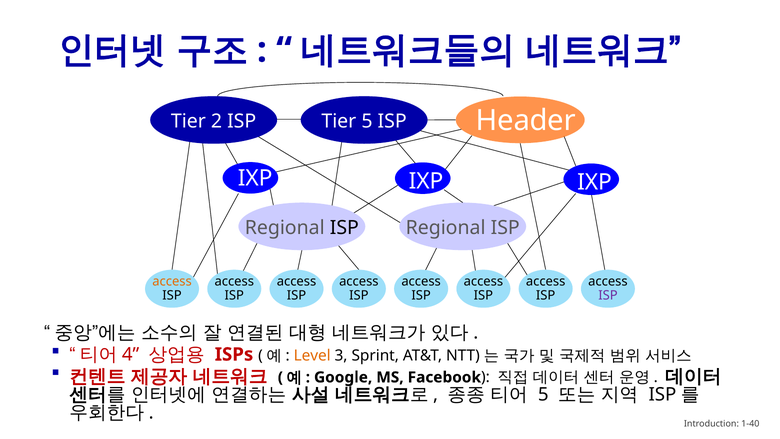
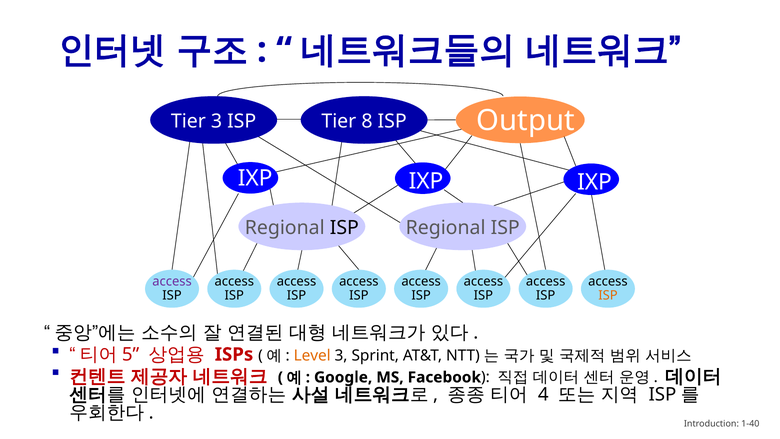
Header: Header -> Output
Tier 2: 2 -> 3
Tier 5: 5 -> 8
access at (172, 281) colour: orange -> purple
ISP at (608, 295) colour: purple -> orange
4: 4 -> 5
5 at (543, 394): 5 -> 4
